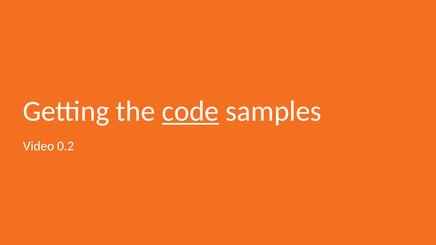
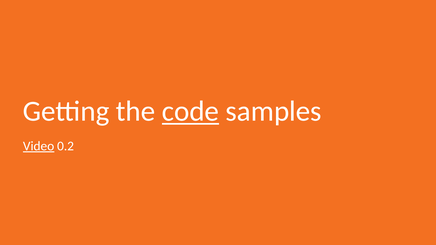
Video underline: none -> present
